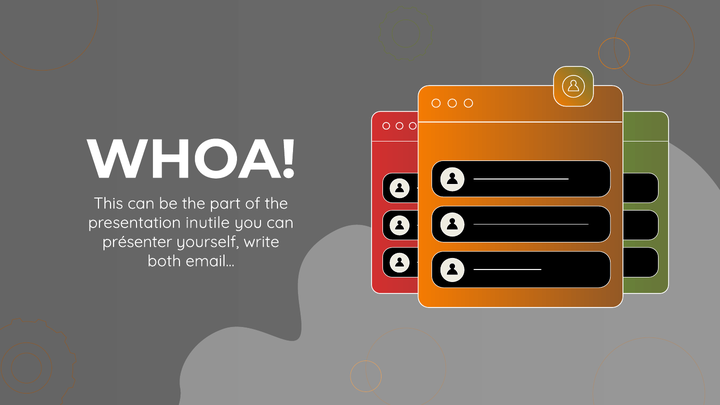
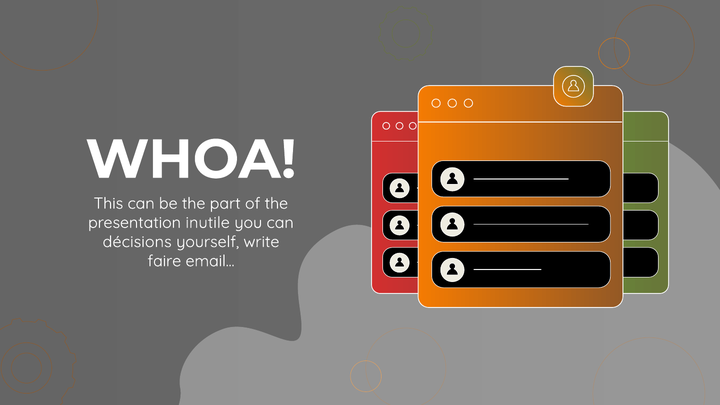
présenter: présenter -> décisions
both: both -> faire
